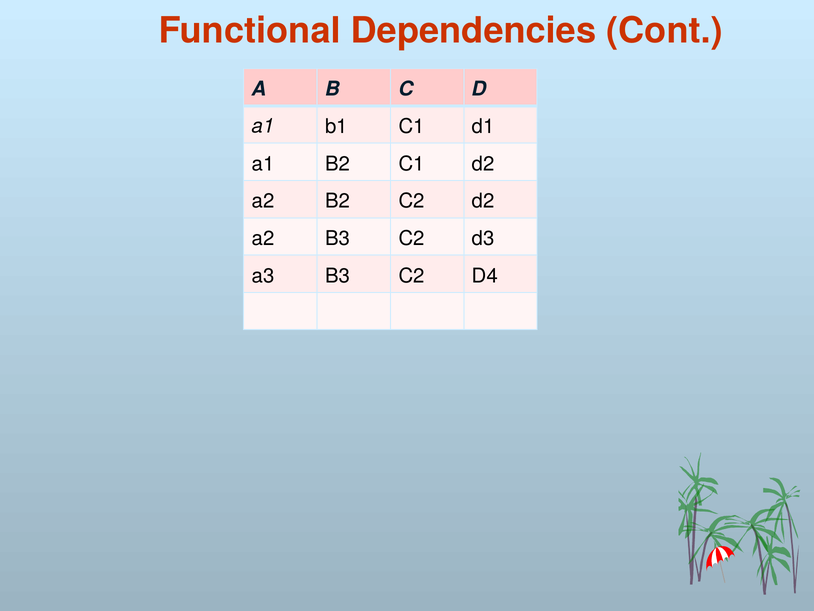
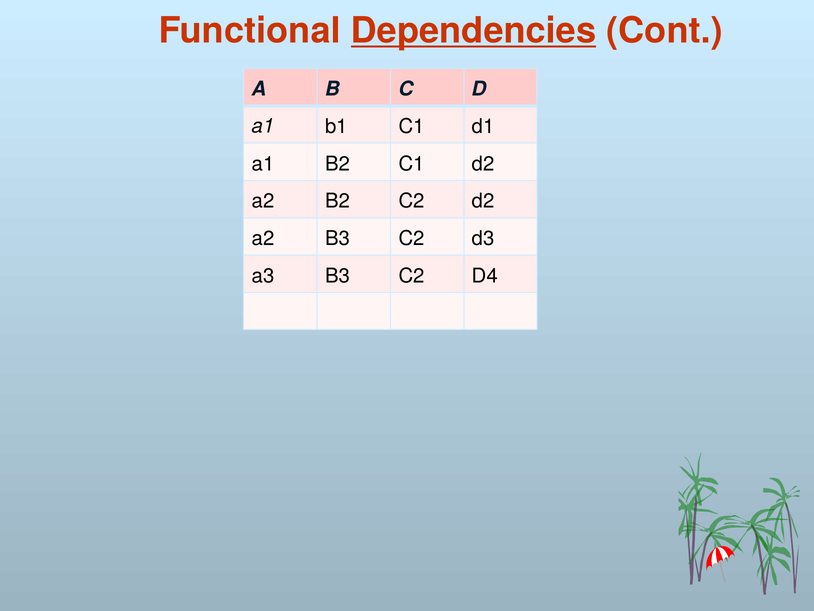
Dependencies underline: none -> present
